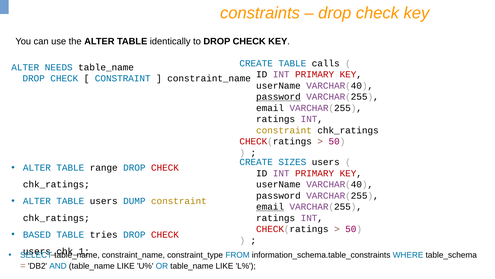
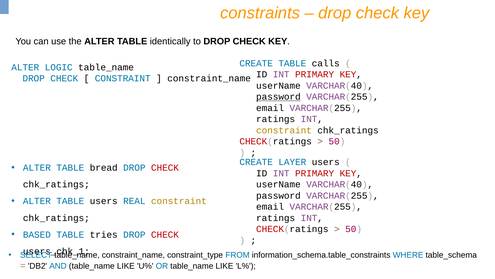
NEEDS: NEEDS -> LOGIC
SIZES: SIZES -> LAYER
range: range -> bread
DUMP: DUMP -> REAL
email at (270, 206) underline: present -> none
